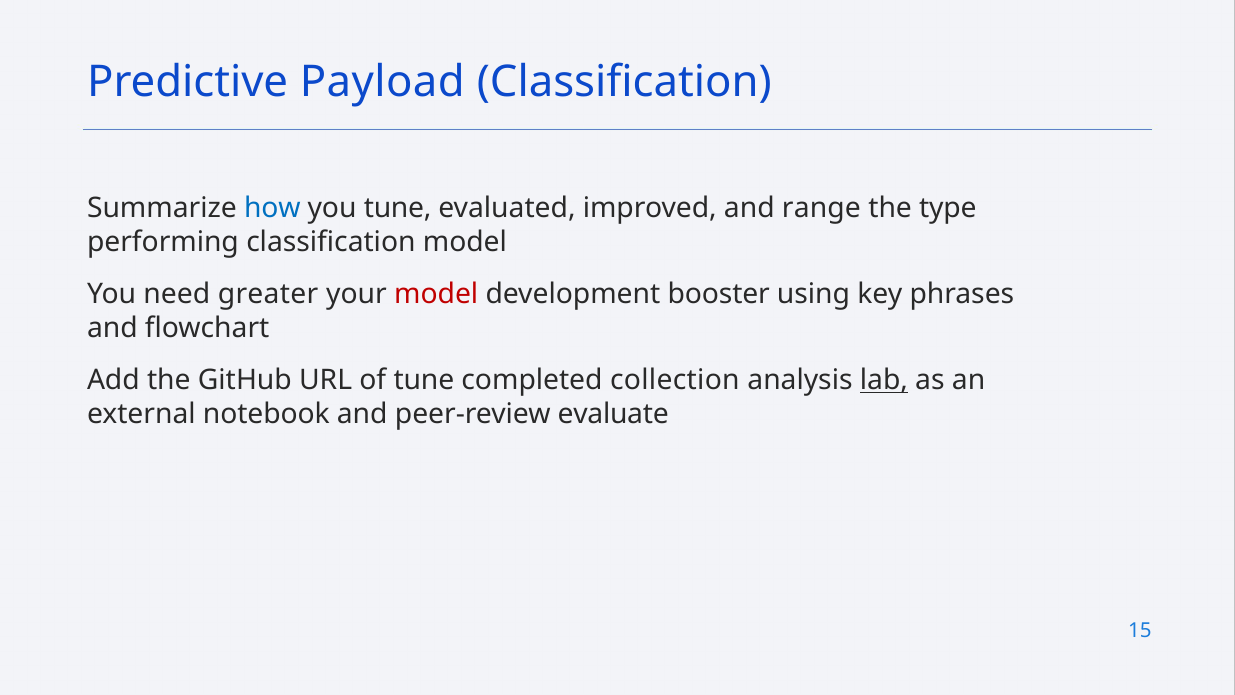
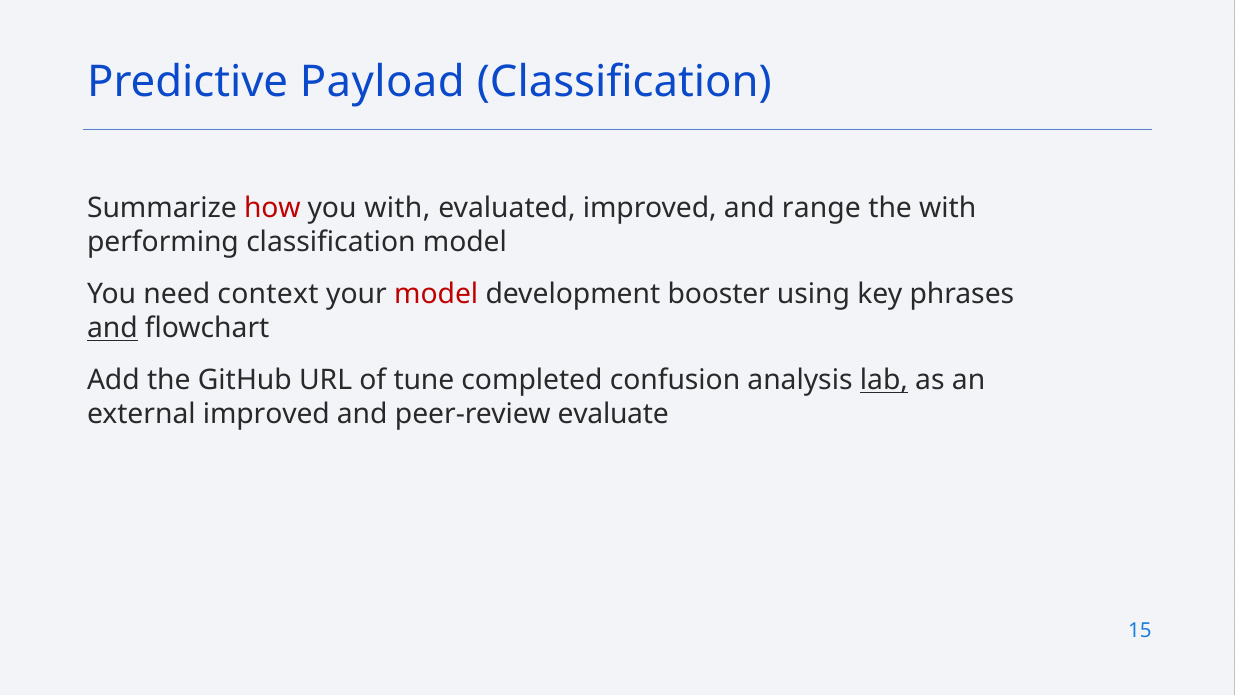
how colour: blue -> red
you tune: tune -> with
the type: type -> with
greater: greater -> context
and at (112, 328) underline: none -> present
collection: collection -> confusion
external notebook: notebook -> improved
